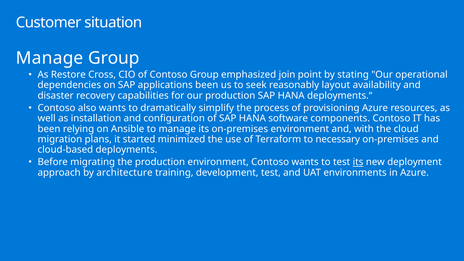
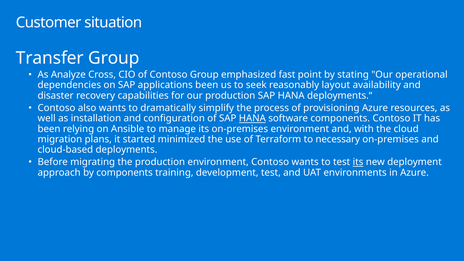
Manage at (50, 58): Manage -> Transfer
Restore: Restore -> Analyze
join: join -> fast
HANA at (252, 118) underline: none -> present
by architecture: architecture -> components
